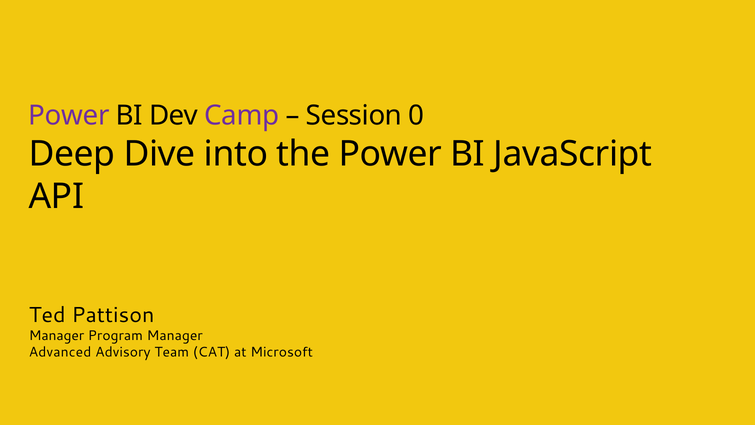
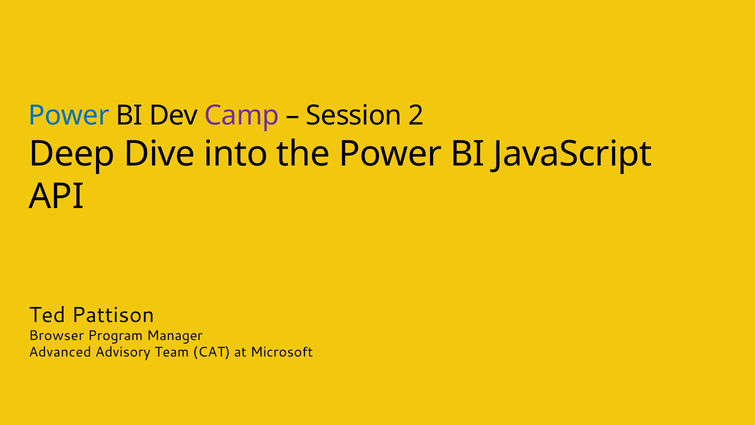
Power at (69, 115) colour: purple -> blue
0: 0 -> 2
Manager at (56, 335): Manager -> Browser
